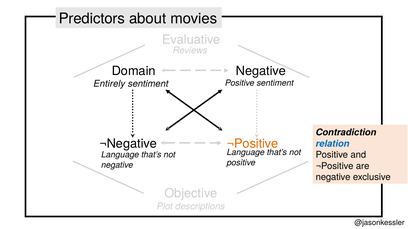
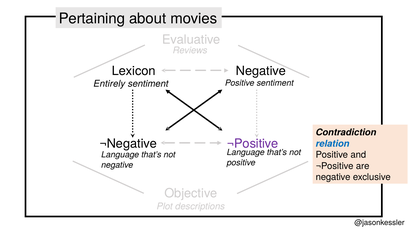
Predictors: Predictors -> Pertaining
Domain: Domain -> Lexicon
¬Positive at (253, 144) colour: orange -> purple
